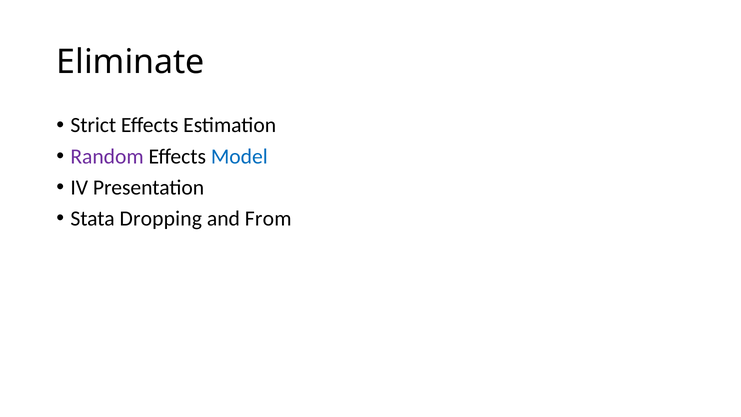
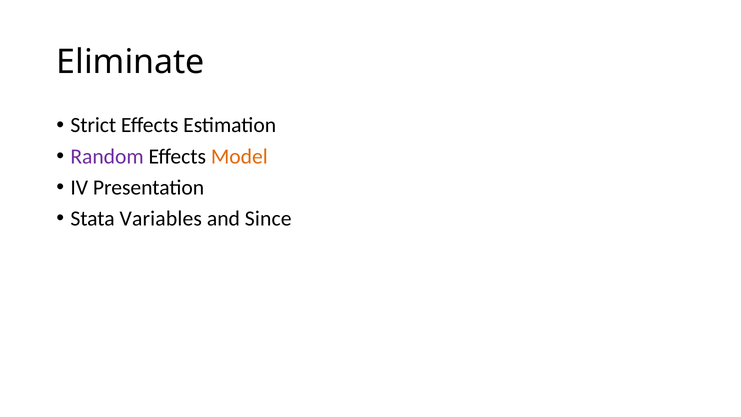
Model colour: blue -> orange
Dropping: Dropping -> Variables
From: From -> Since
